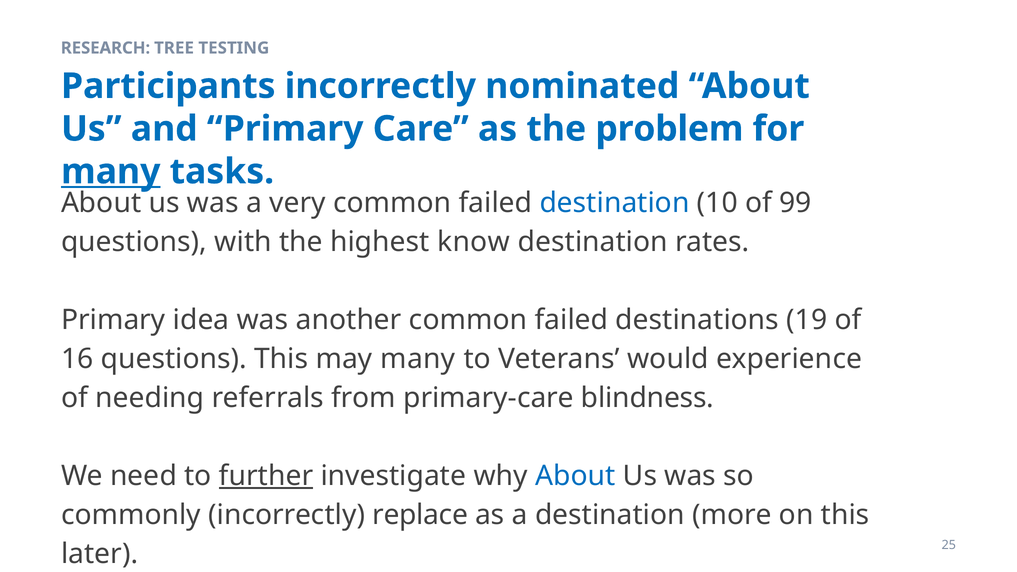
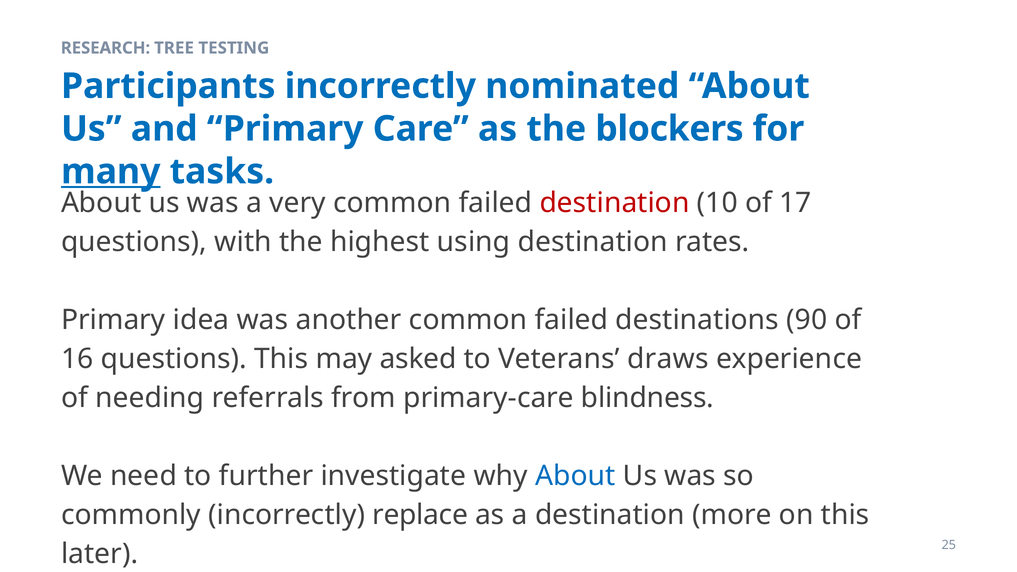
problem: problem -> blockers
destination at (615, 203) colour: blue -> red
99: 99 -> 17
know: know -> using
19: 19 -> 90
may many: many -> asked
would: would -> draws
further underline: present -> none
